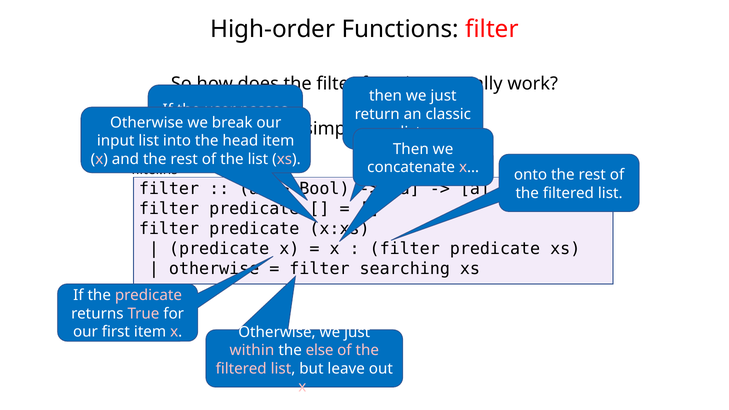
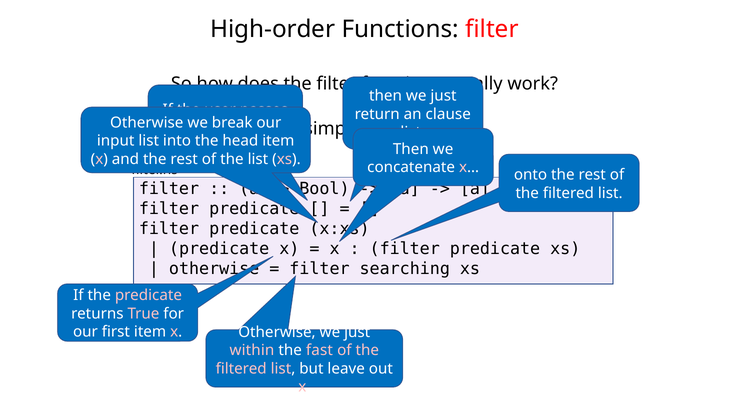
classic: classic -> clause
else: else -> fast
